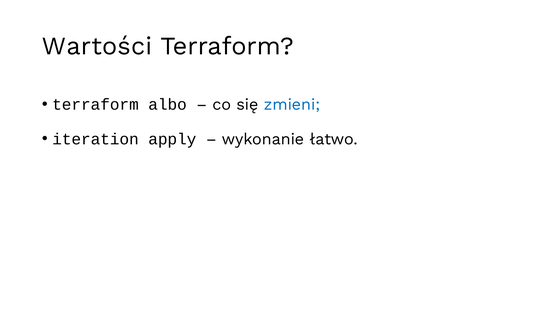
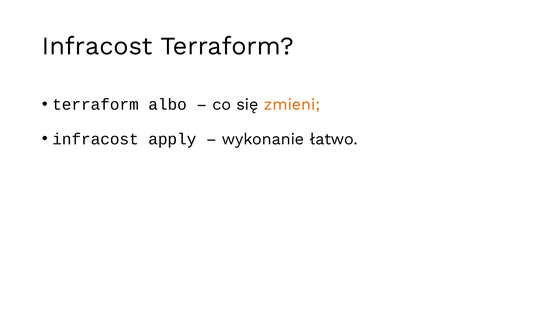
Wartości at (97, 46): Wartości -> Infracost
zmieni colour: blue -> orange
iteration at (95, 139): iteration -> infracost
